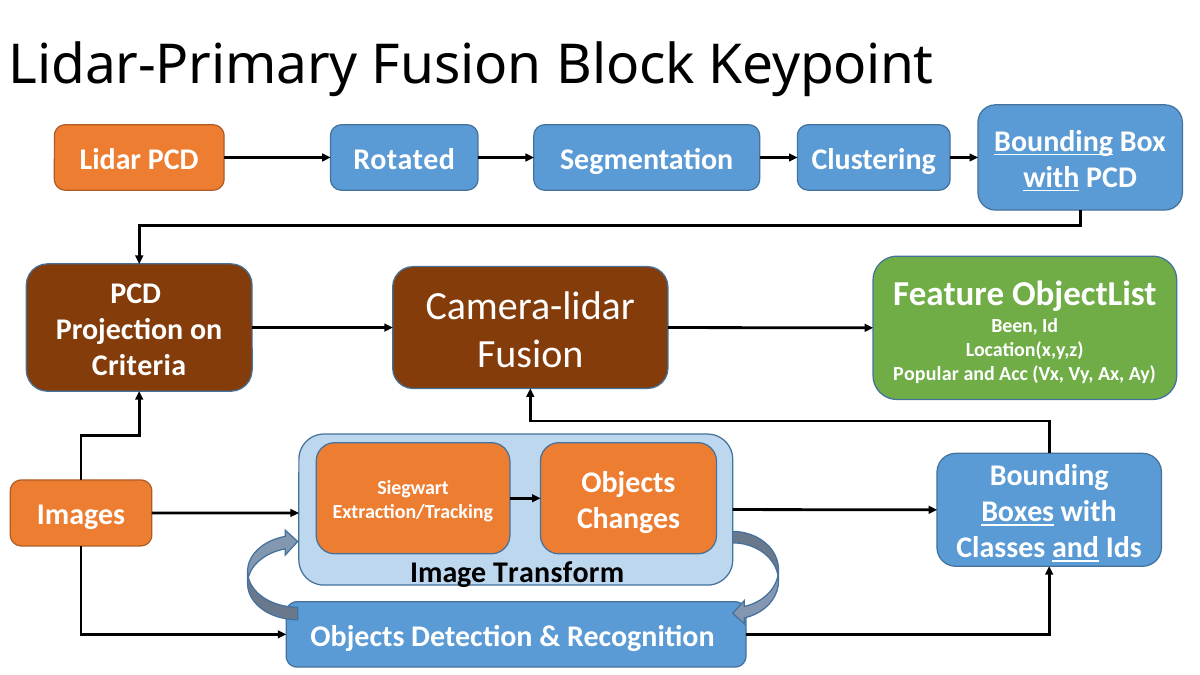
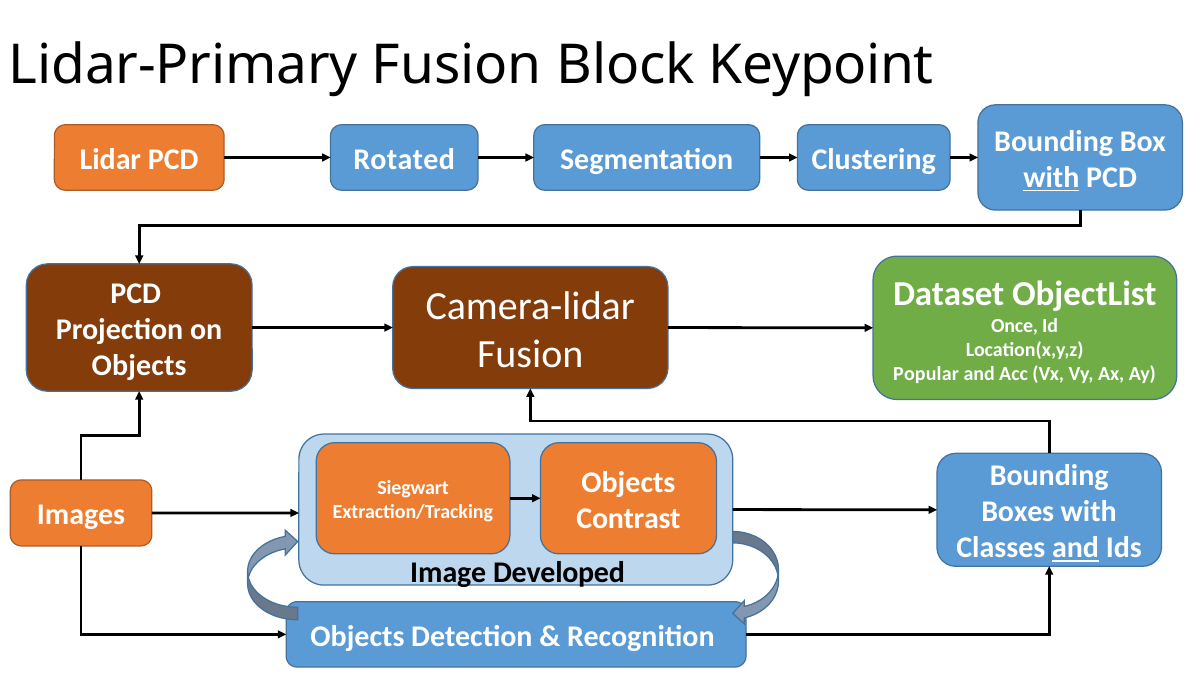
Bounding at (1054, 142) underline: present -> none
Feature: Feature -> Dataset
Been: Been -> Once
Criteria at (139, 366): Criteria -> Objects
Boxes underline: present -> none
Changes: Changes -> Contrast
Transform: Transform -> Developed
